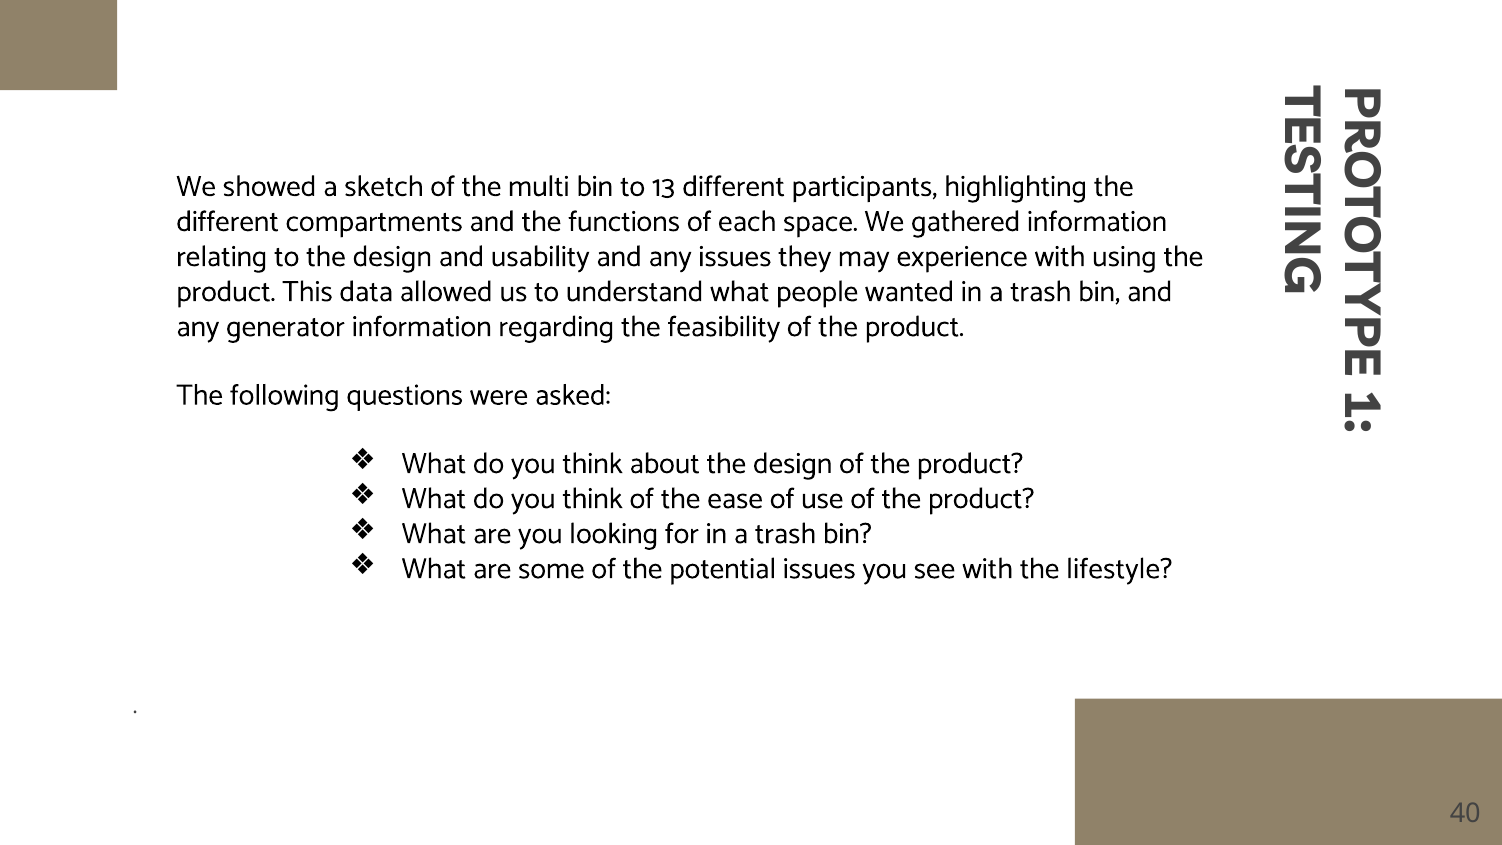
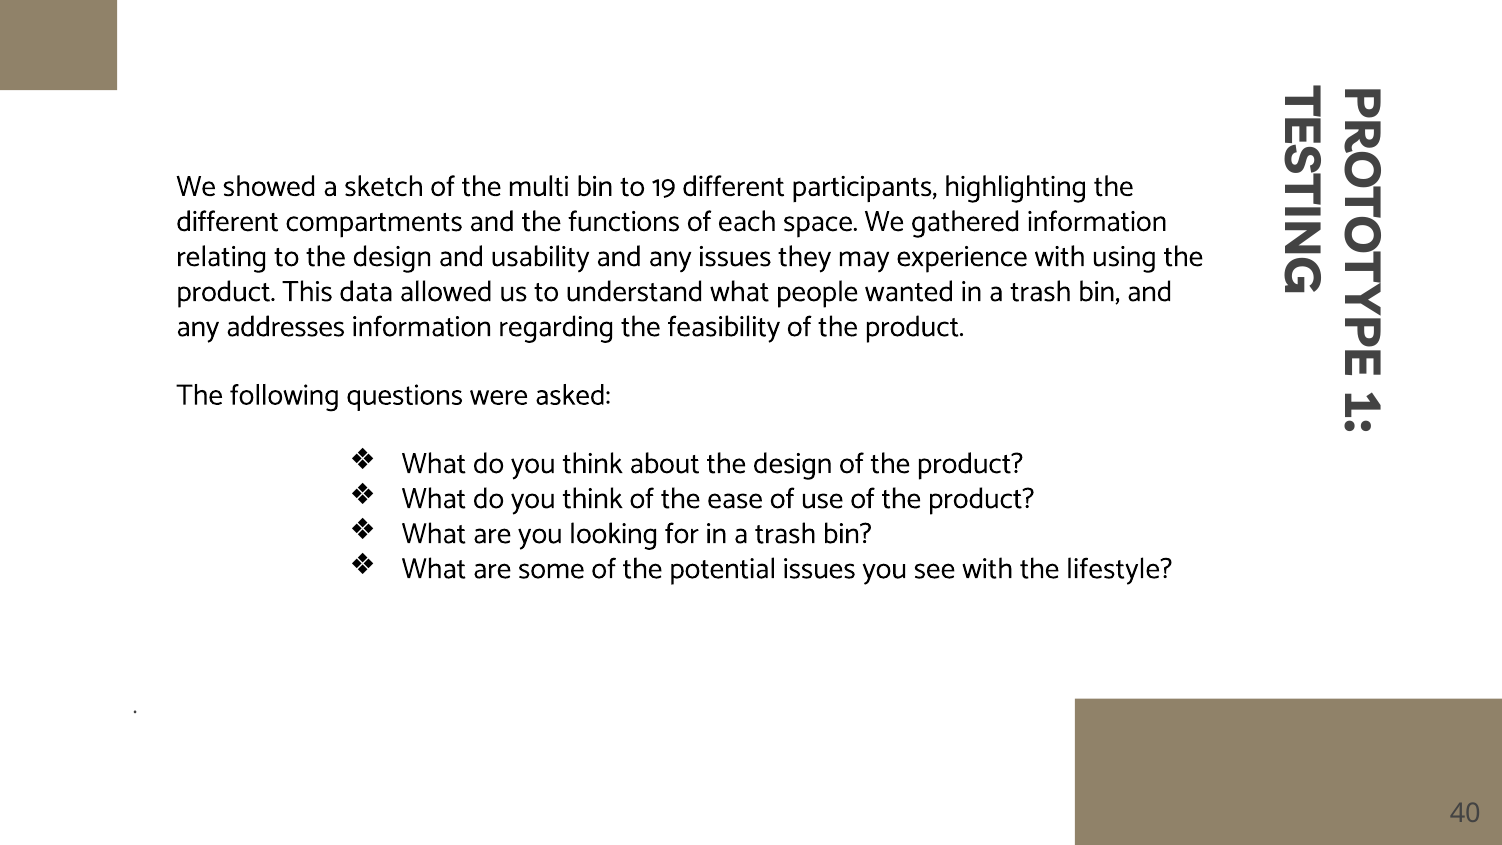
13: 13 -> 19
generator: generator -> addresses
